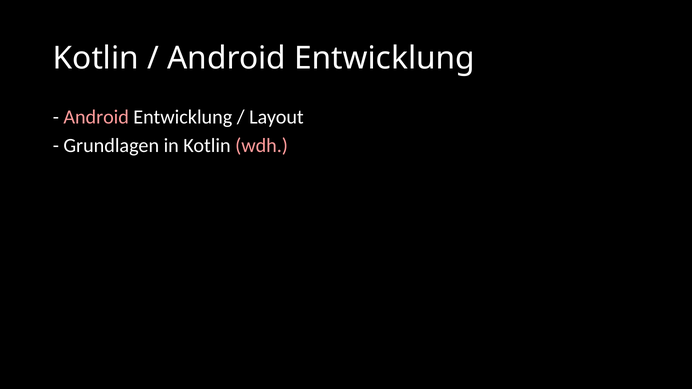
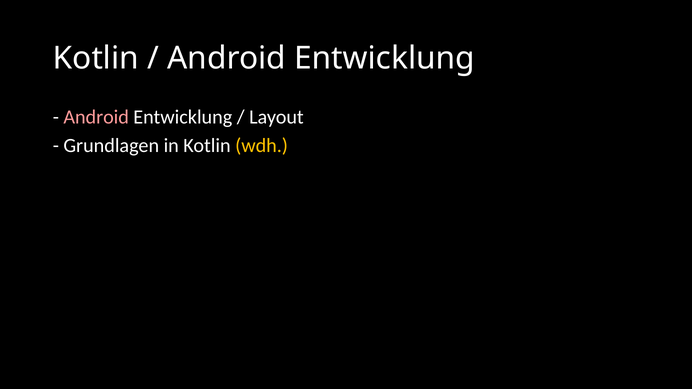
wdh colour: pink -> yellow
